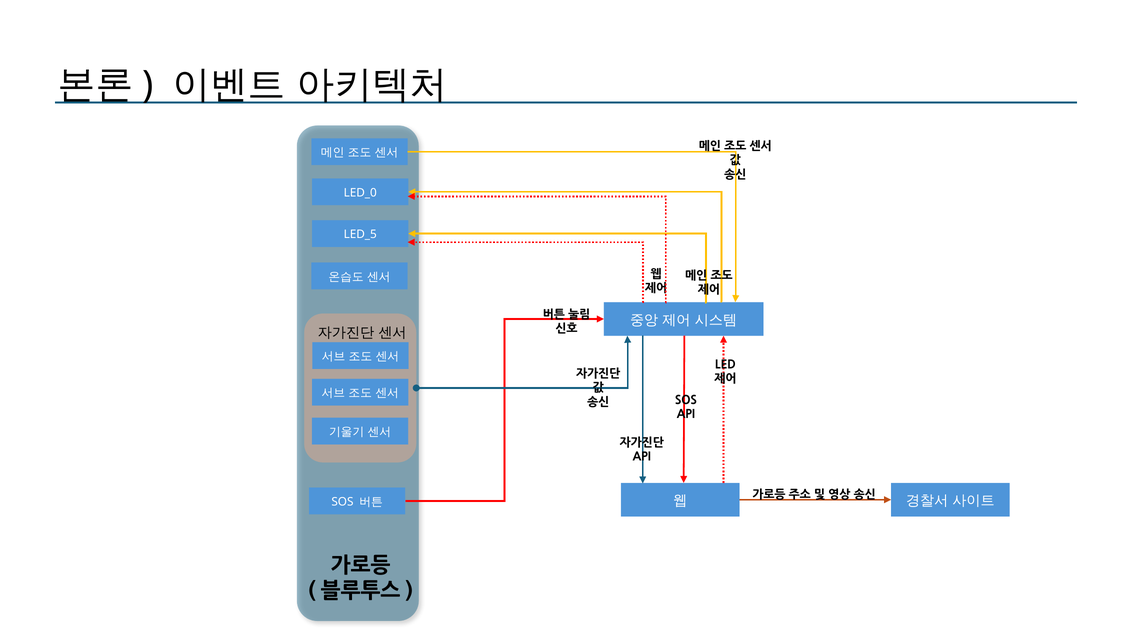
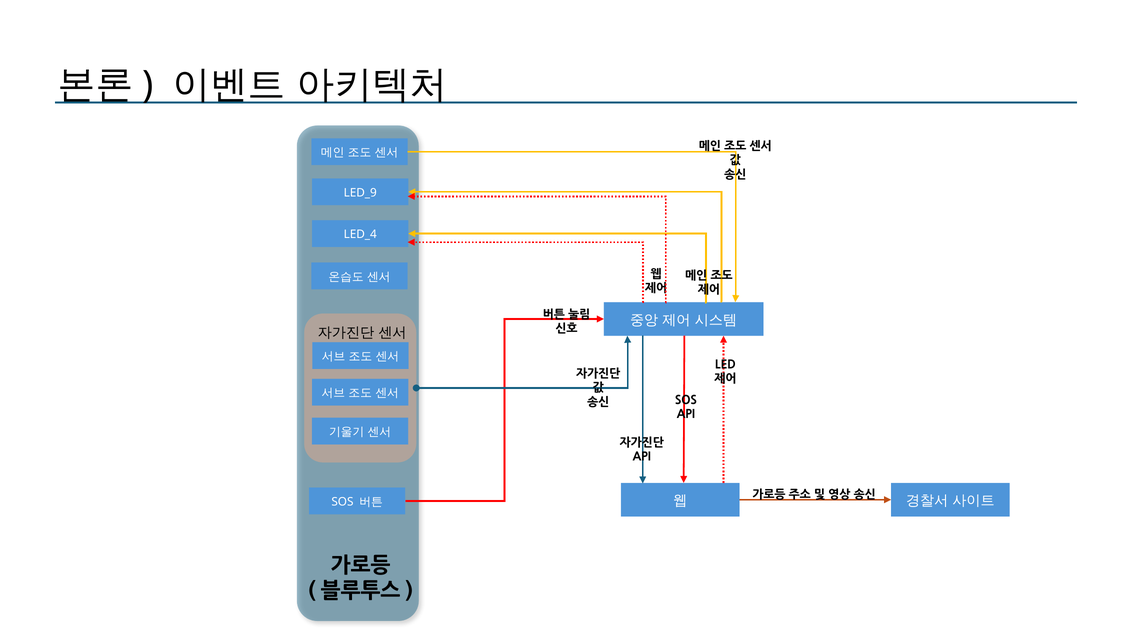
LED_0: LED_0 -> LED_9
LED_5: LED_5 -> LED_4
